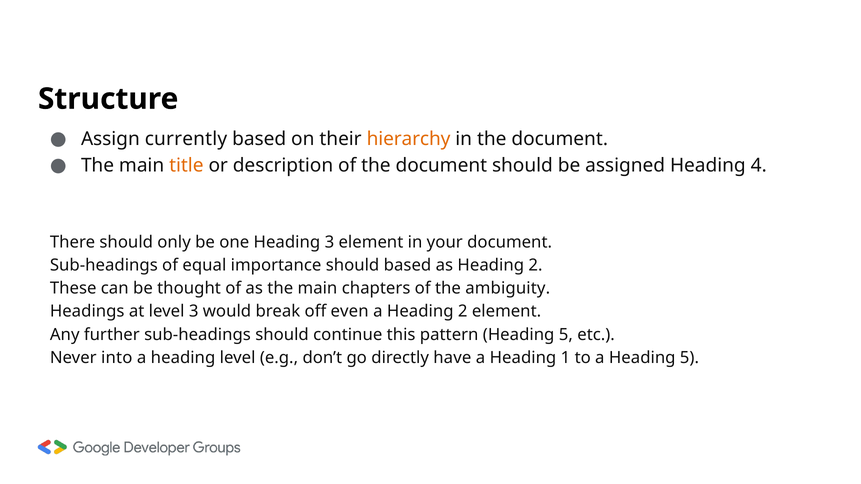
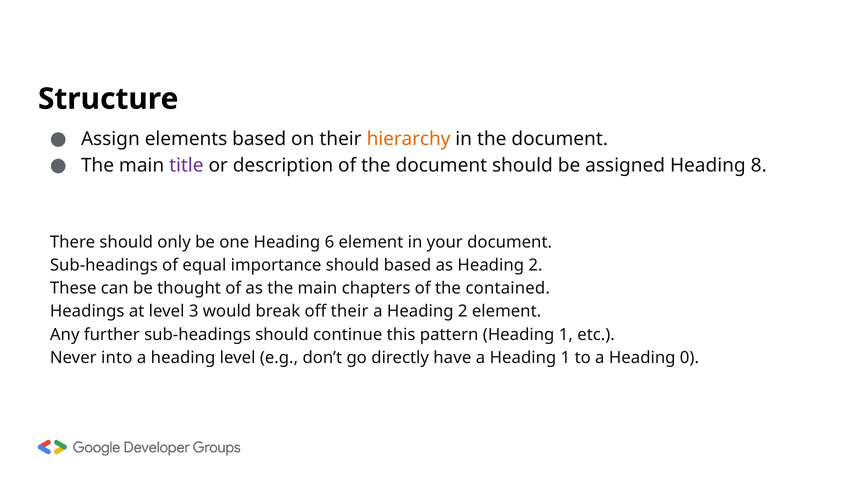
currently: currently -> elements
title colour: orange -> purple
4: 4 -> 8
Heading 3: 3 -> 6
ambiguity: ambiguity -> contained
off even: even -> their
pattern Heading 5: 5 -> 1
a Heading 5: 5 -> 0
